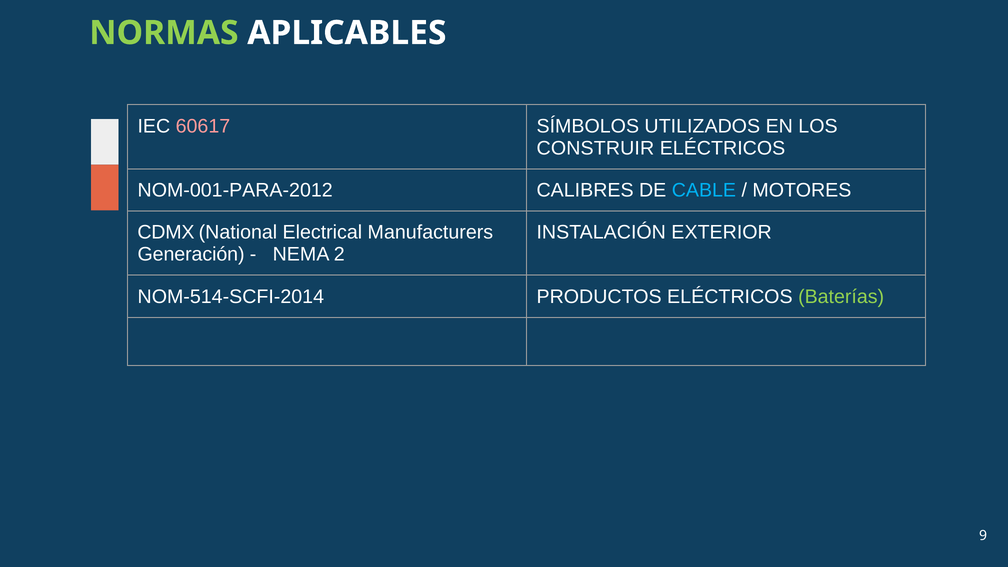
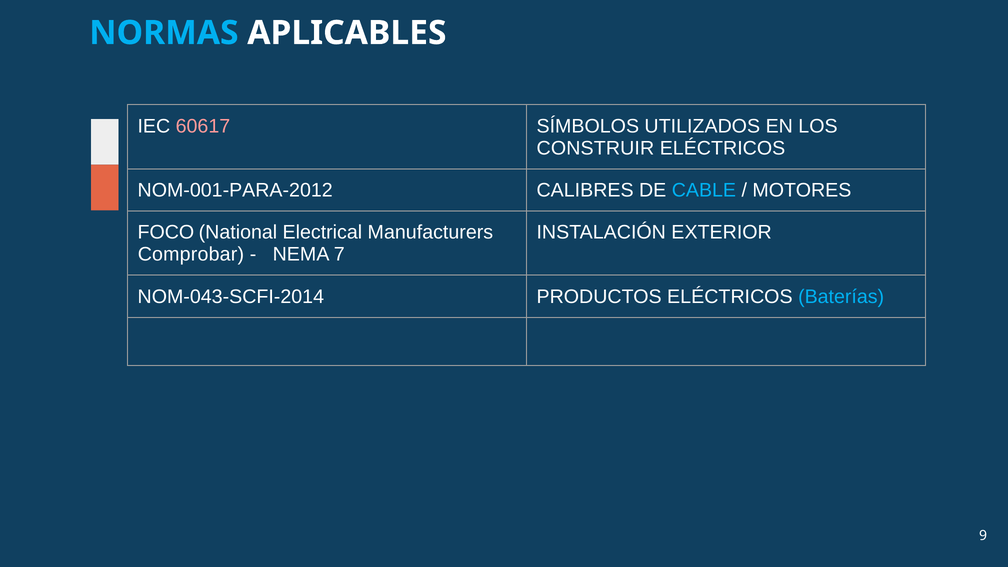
NORMAS colour: light green -> light blue
CDMX: CDMX -> FOCO
Generación: Generación -> Comprobar
2: 2 -> 7
NOM-514-SCFI-2014: NOM-514-SCFI-2014 -> NOM-043-SCFI-2014
Baterías colour: light green -> light blue
